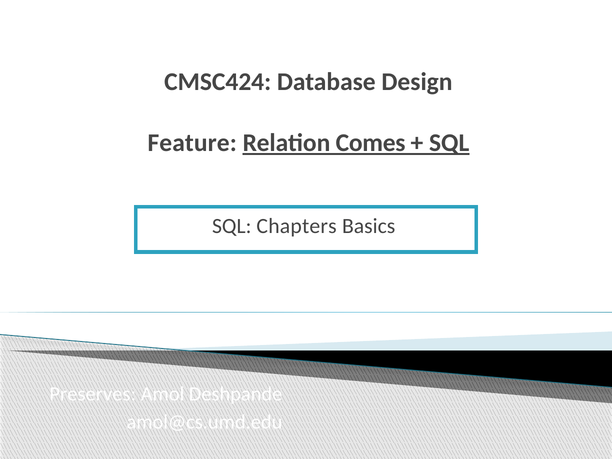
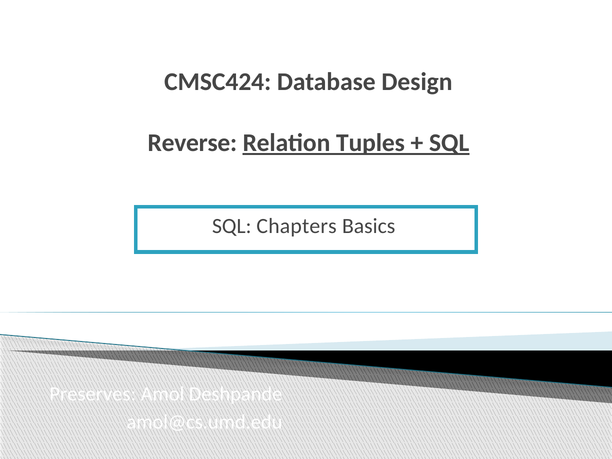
Feature: Feature -> Reverse
Comes: Comes -> Tuples
